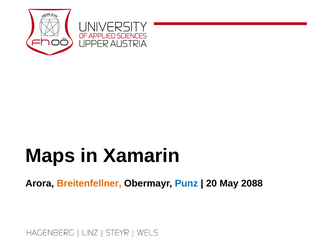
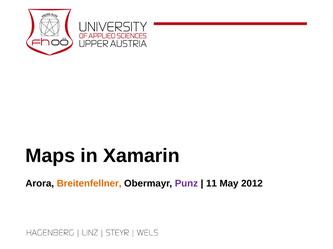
Punz colour: blue -> purple
20: 20 -> 11
2088: 2088 -> 2012
